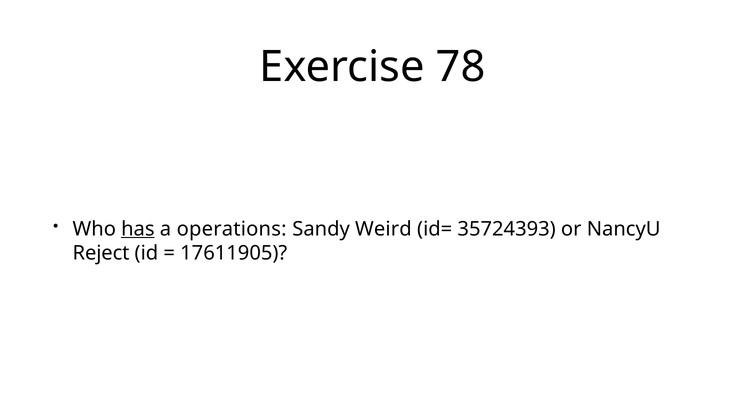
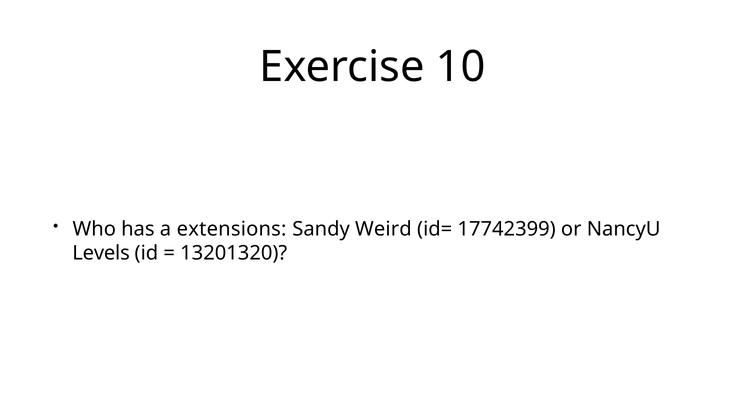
78: 78 -> 10
has underline: present -> none
operations: operations -> extensions
35724393: 35724393 -> 17742399
Reject: Reject -> Levels
17611905: 17611905 -> 13201320
